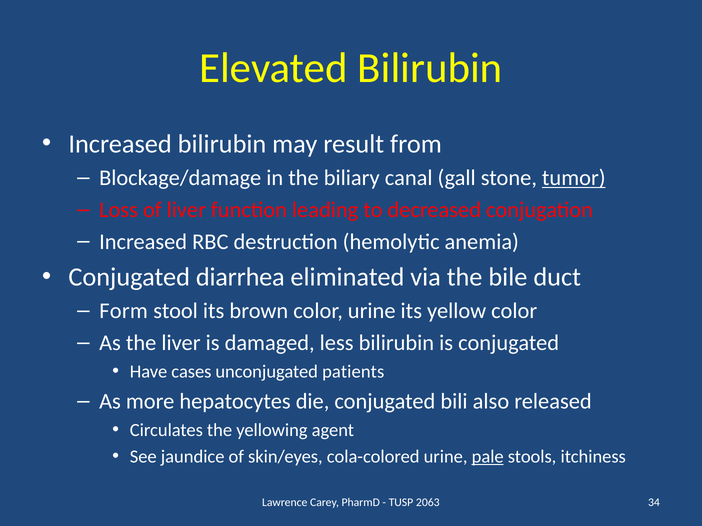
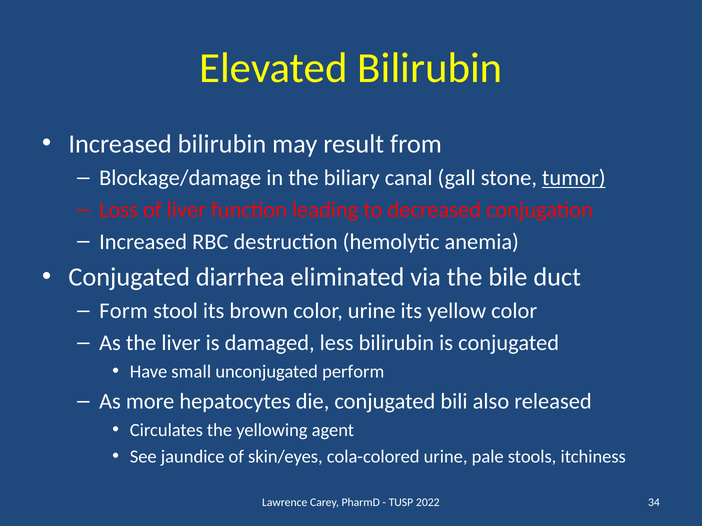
cases: cases -> small
patients: patients -> perform
pale underline: present -> none
2063: 2063 -> 2022
